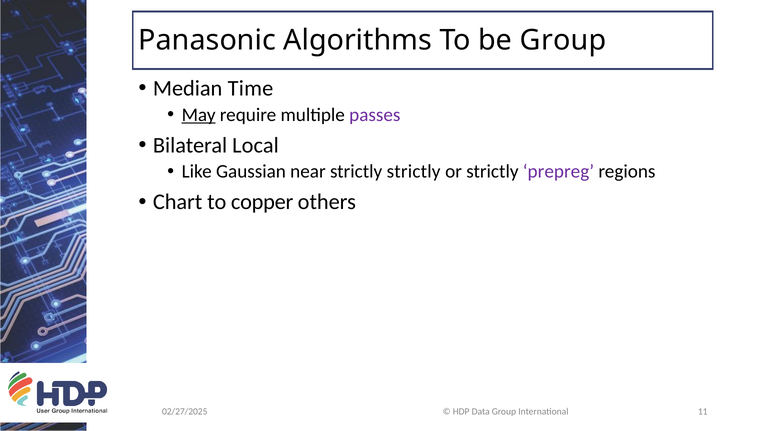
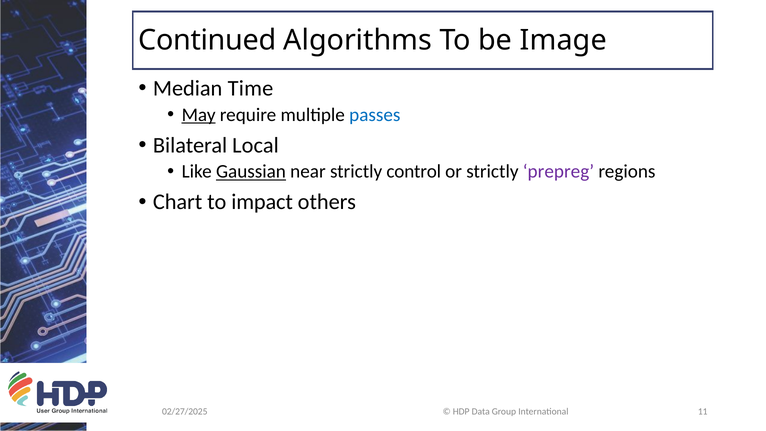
Panasonic: Panasonic -> Continued
be Group: Group -> Image
passes colour: purple -> blue
Gaussian underline: none -> present
strictly strictly: strictly -> control
copper: copper -> impact
